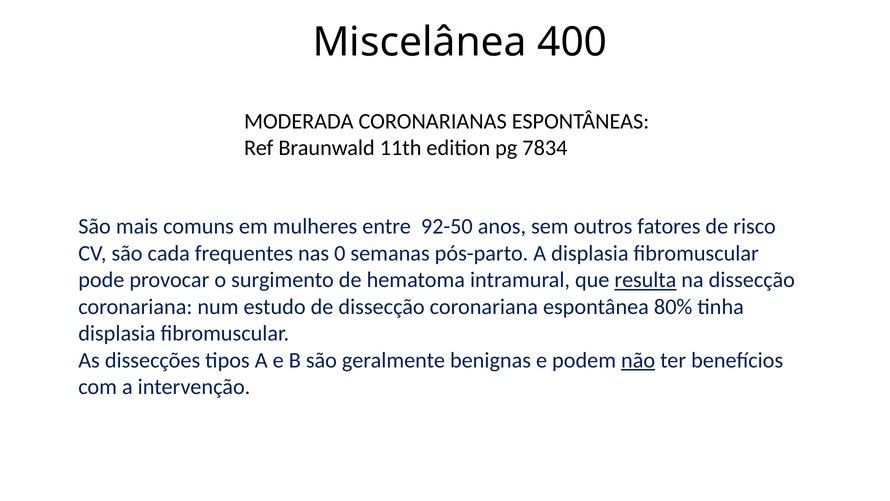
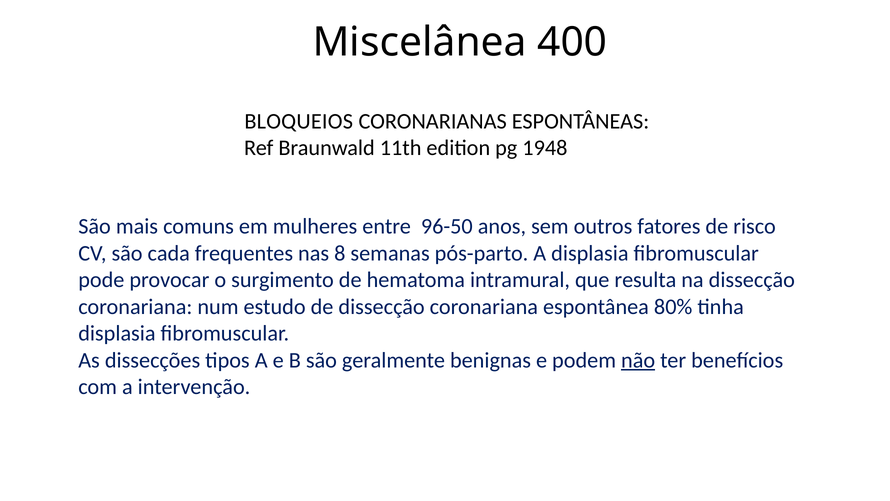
MODERADA: MODERADA -> BLOQUEIOS
7834: 7834 -> 1948
92-50: 92-50 -> 96-50
0: 0 -> 8
resulta underline: present -> none
